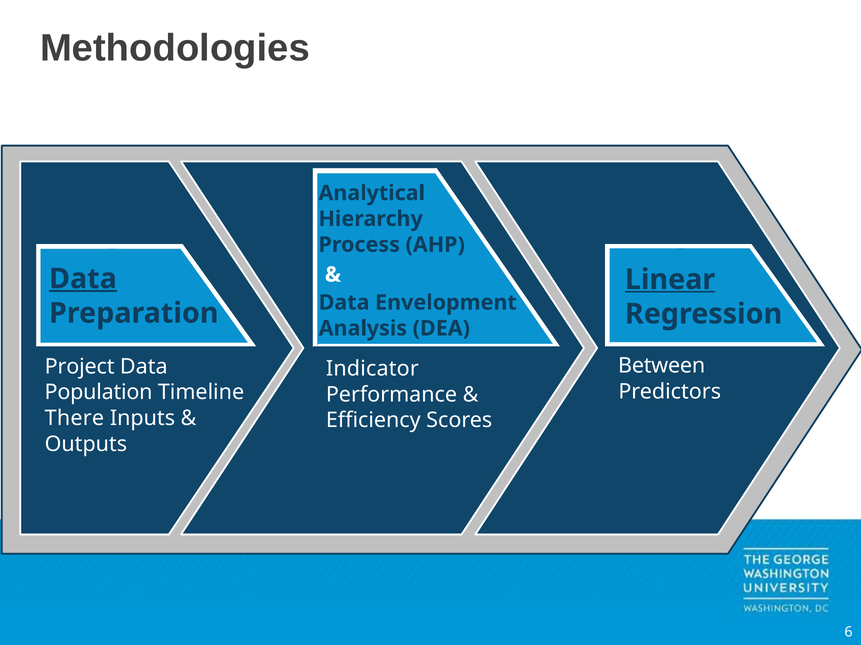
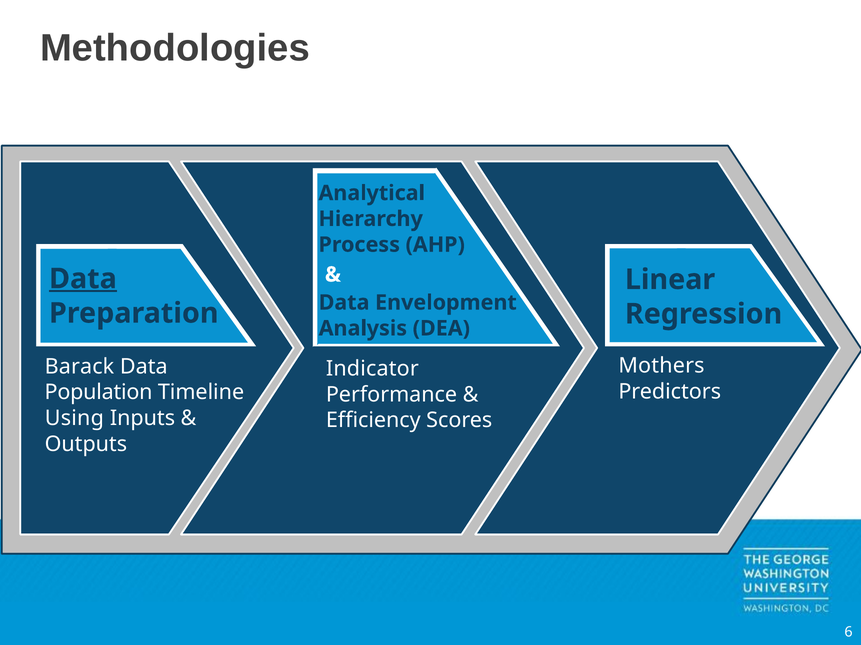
Linear underline: present -> none
Between: Between -> Mothers
Project: Project -> Barack
There: There -> Using
